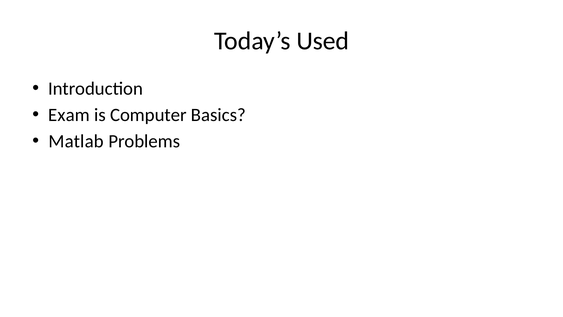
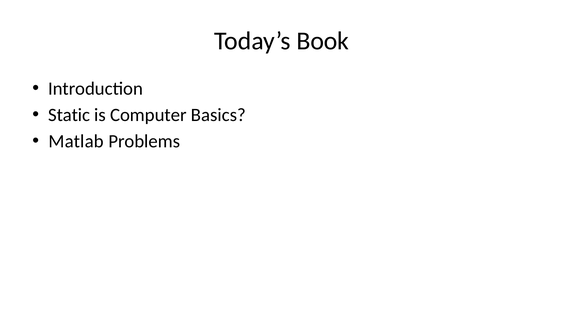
Used: Used -> Book
Exam: Exam -> Static
